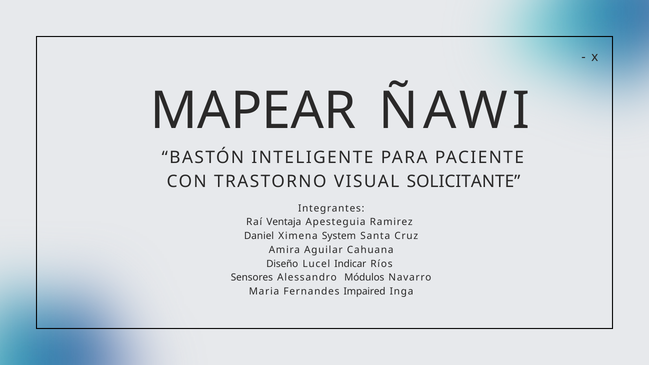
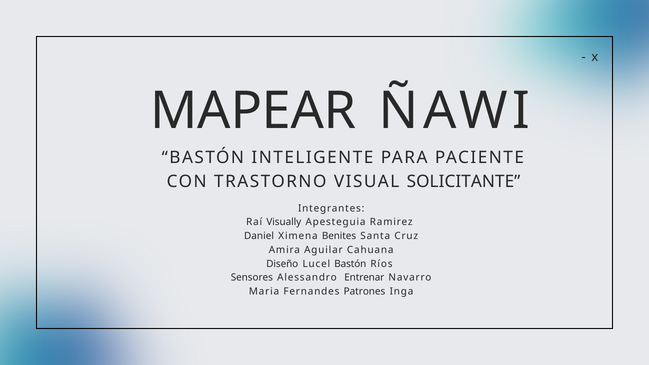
Ventaja: Ventaja -> Visually
System: System -> Benites
Lucel Indicar: Indicar -> Bastón
Módulos: Módulos -> Entrenar
Impaired: Impaired -> Patrones
